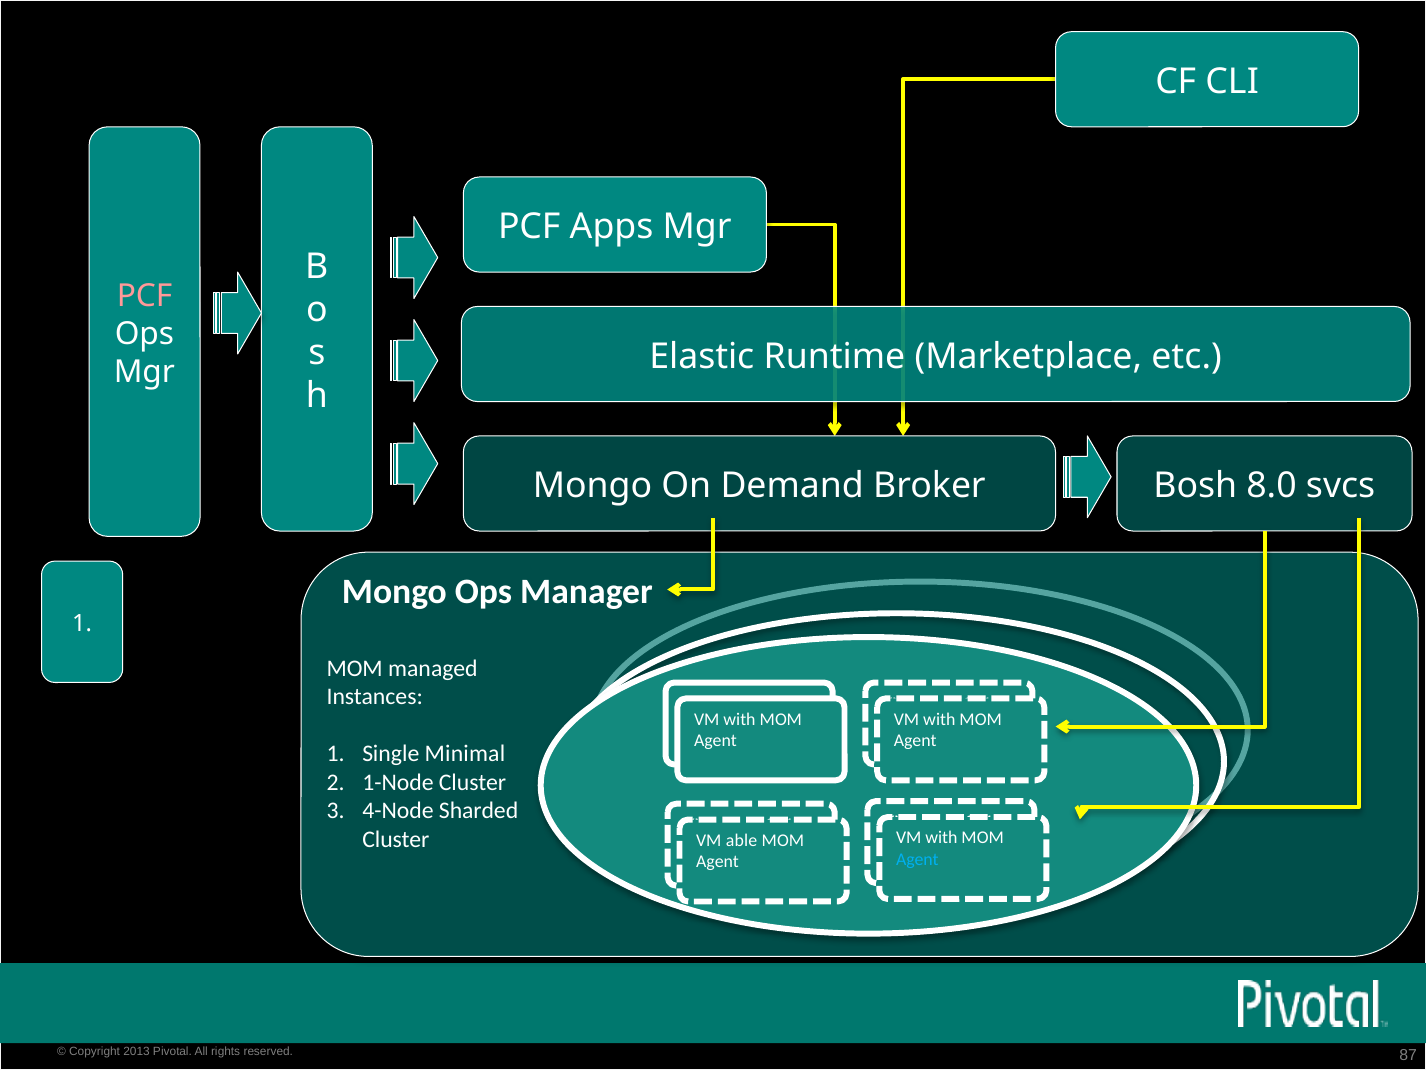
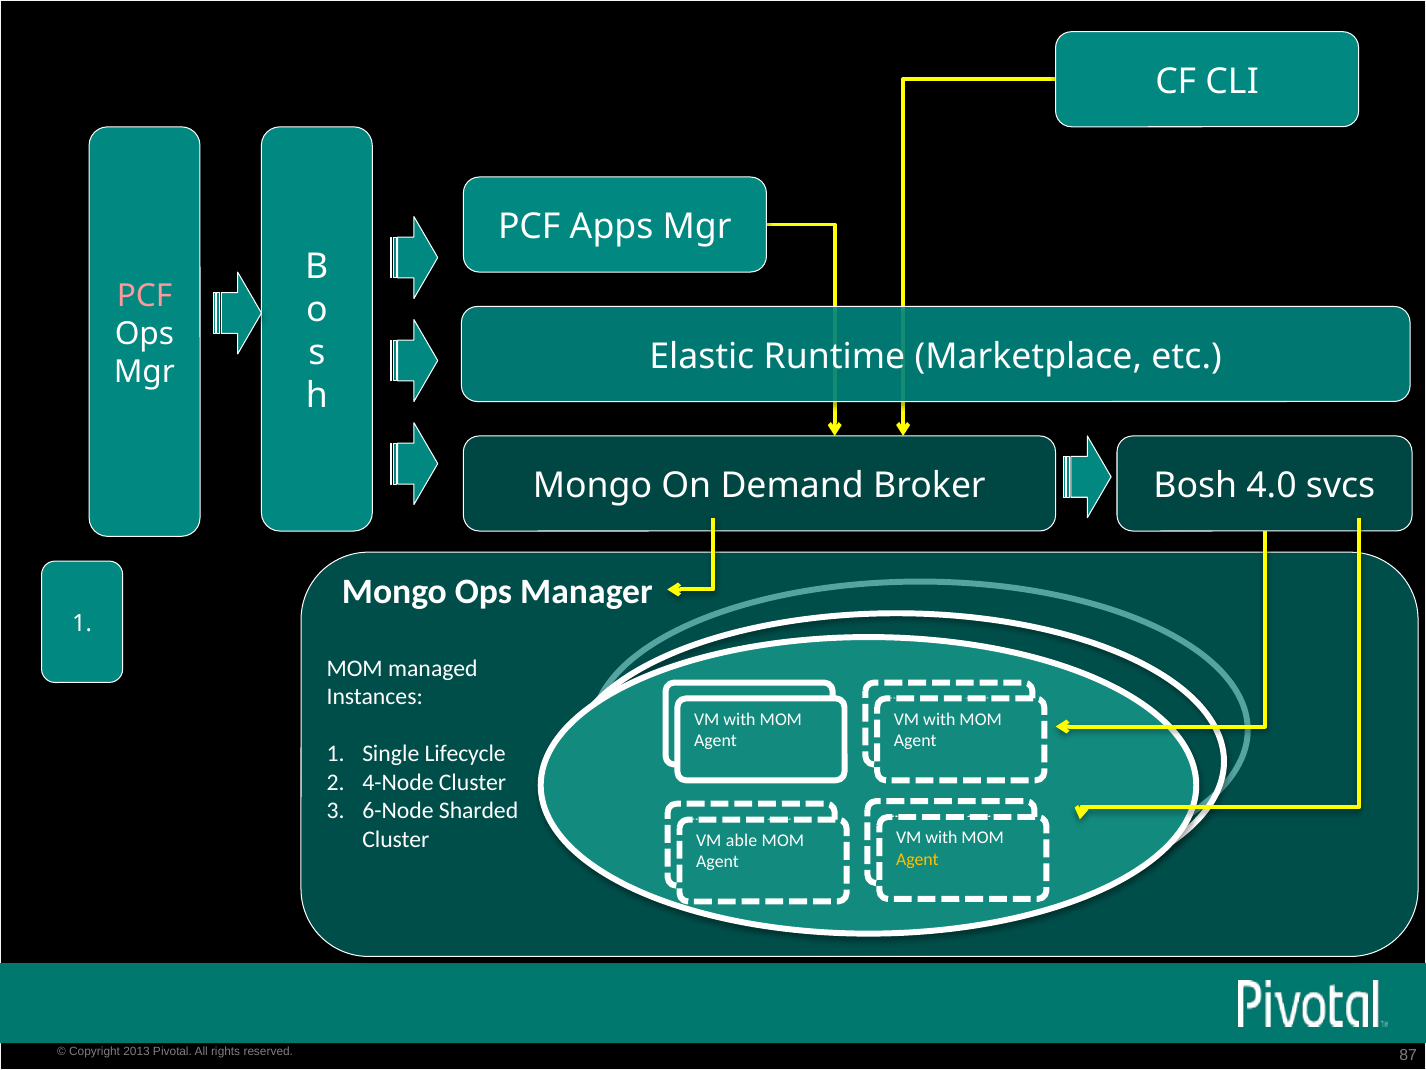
8.0: 8.0 -> 4.0
Minimal: Minimal -> Lifecycle
1-Node: 1-Node -> 4-Node
4-Node: 4-Node -> 6-Node
Agent at (917, 859) colour: light blue -> yellow
